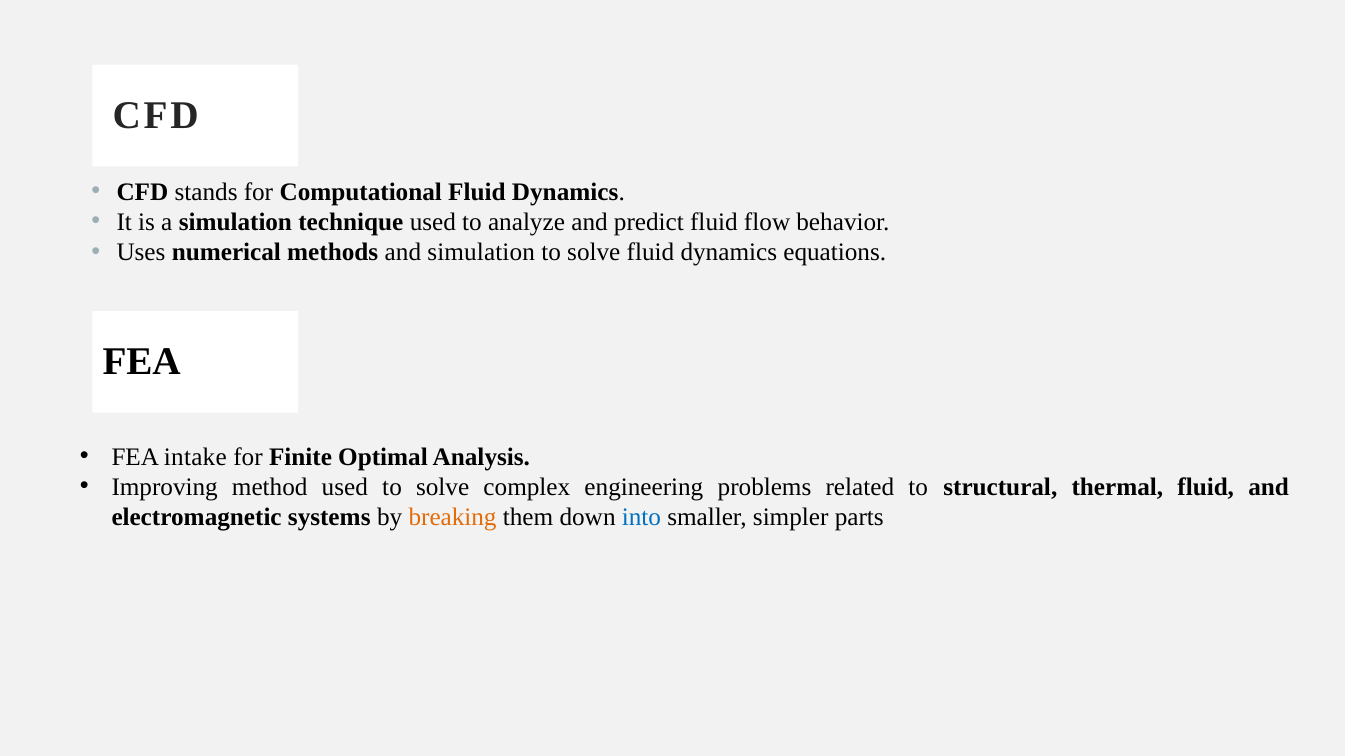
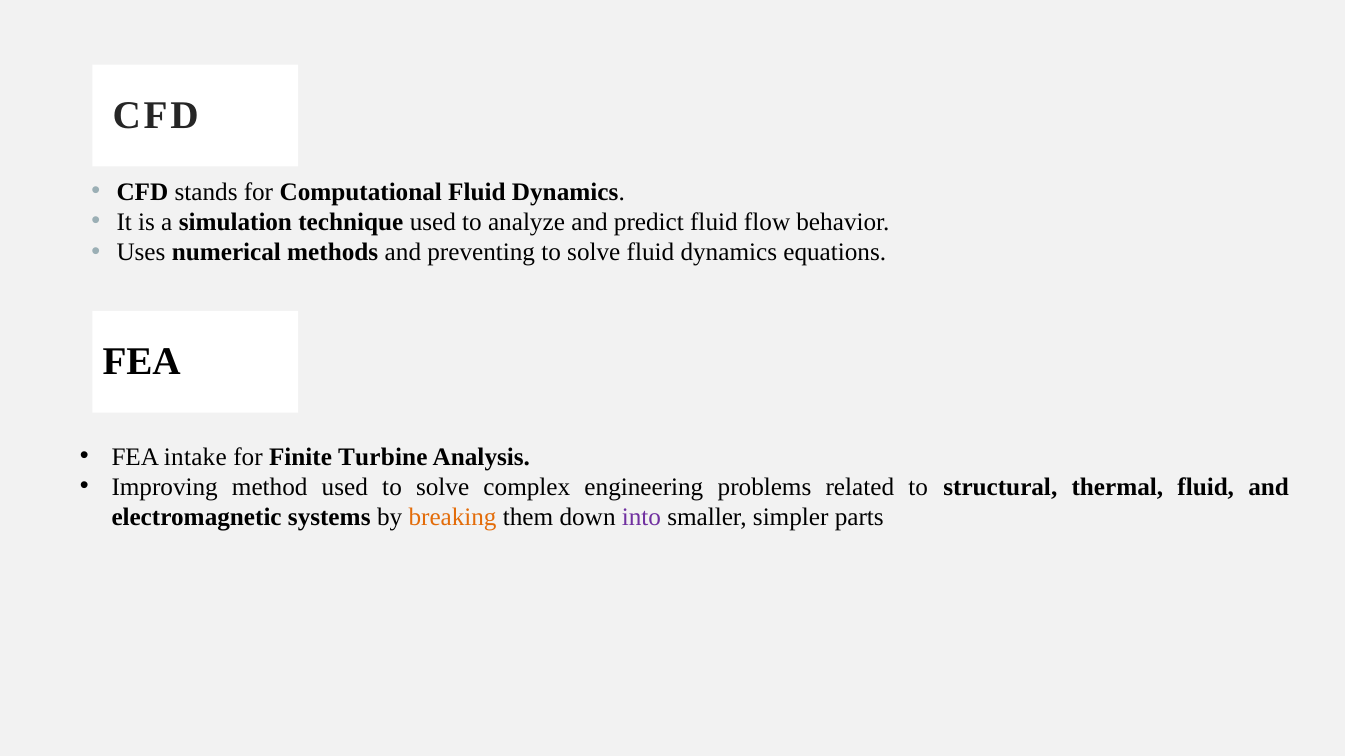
and simulation: simulation -> preventing
Optimal: Optimal -> Turbine
into colour: blue -> purple
